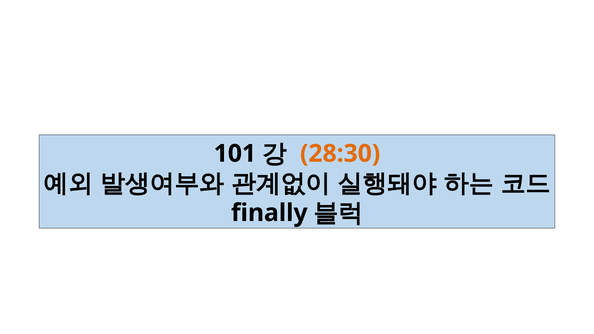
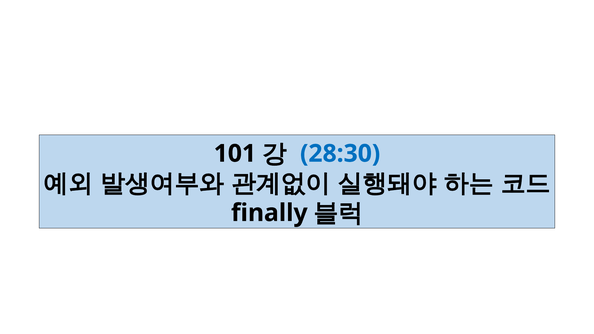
28:30 colour: orange -> blue
